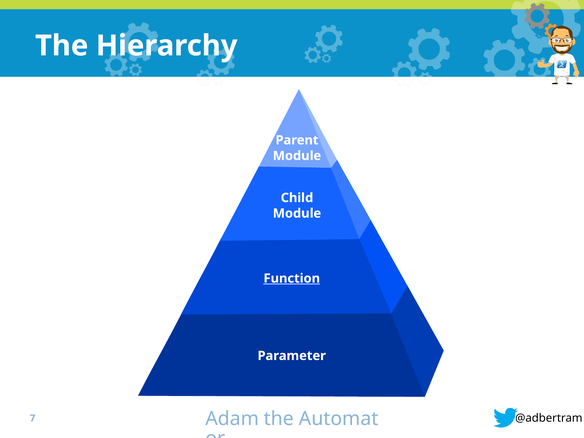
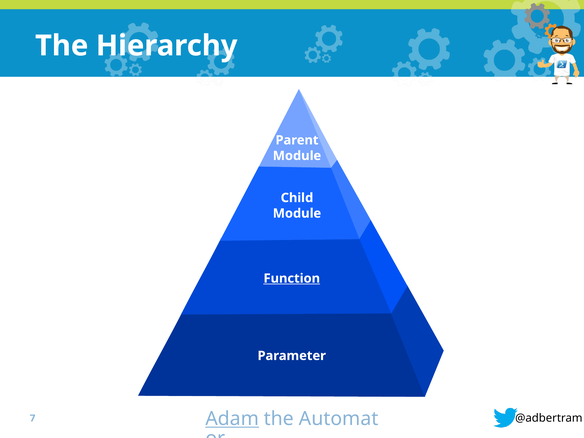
Adam underline: none -> present
